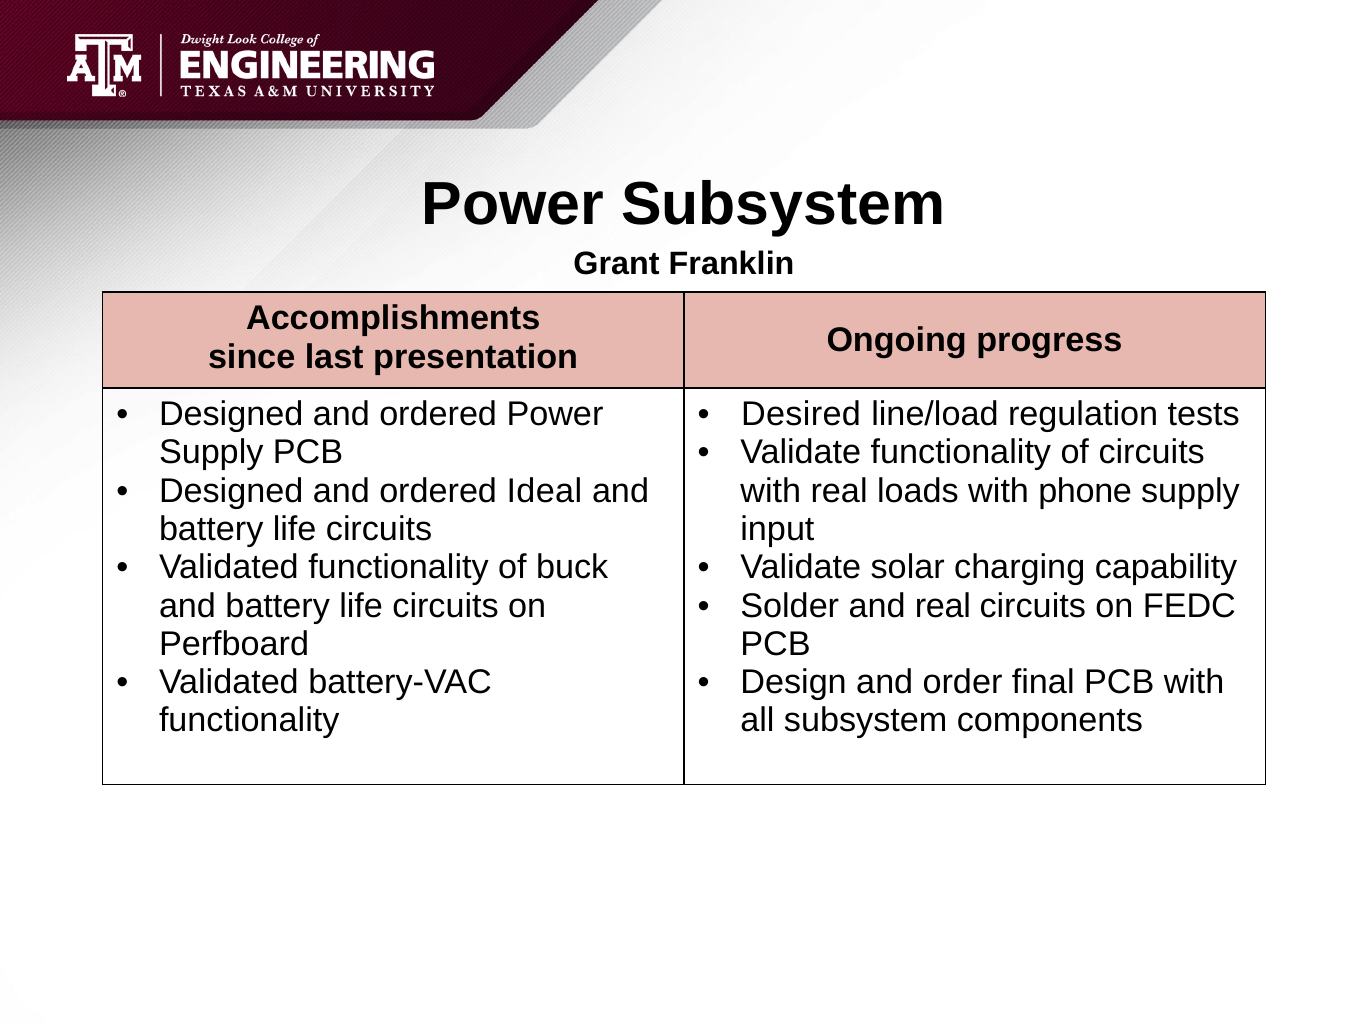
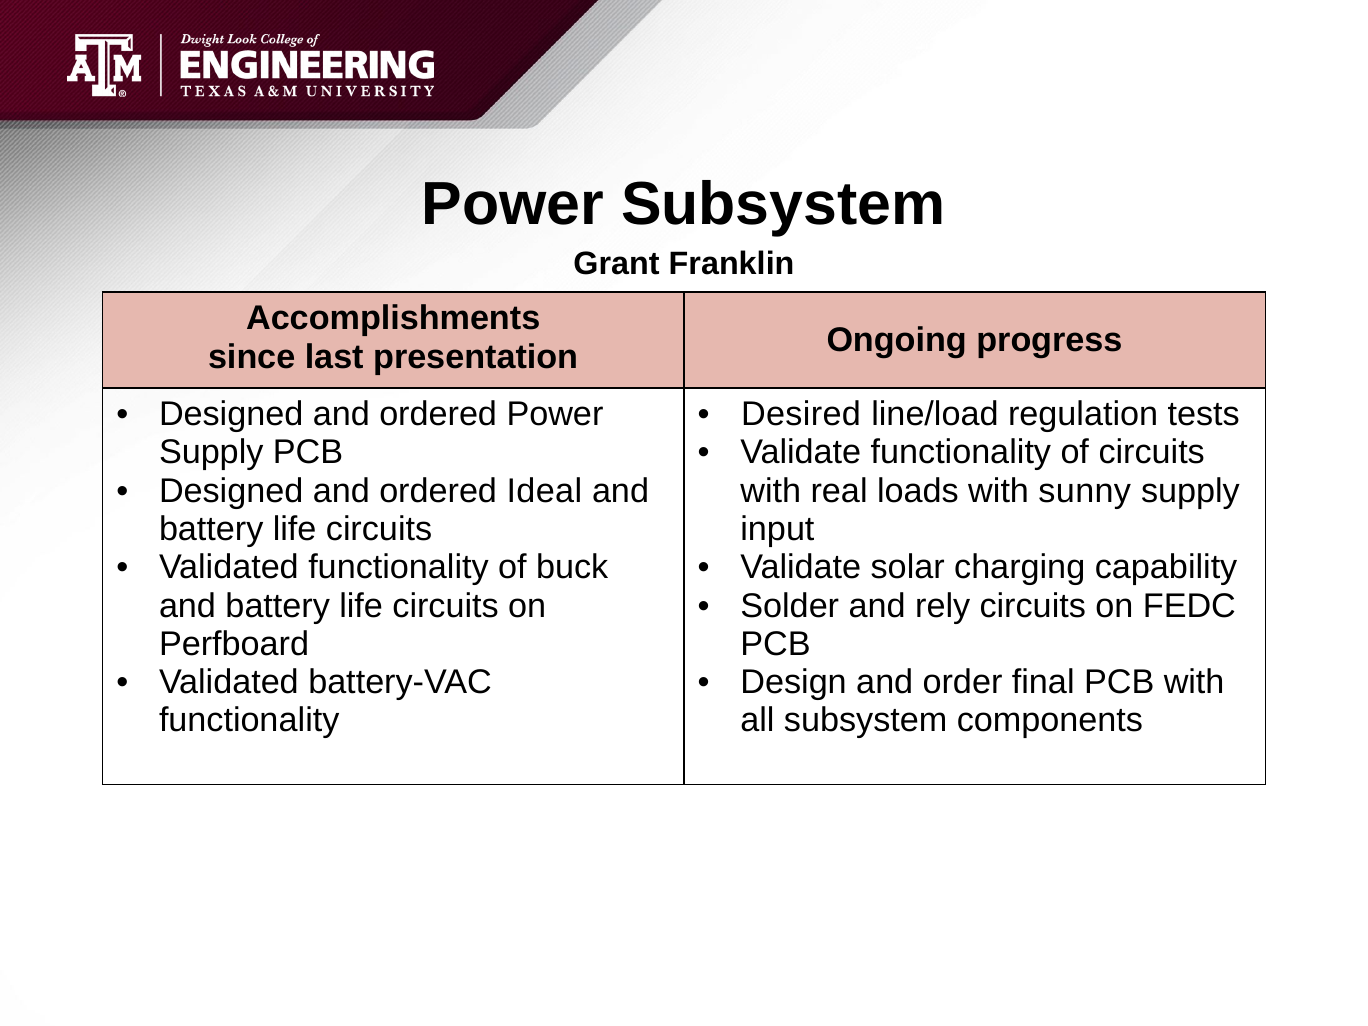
phone: phone -> sunny
and real: real -> rely
